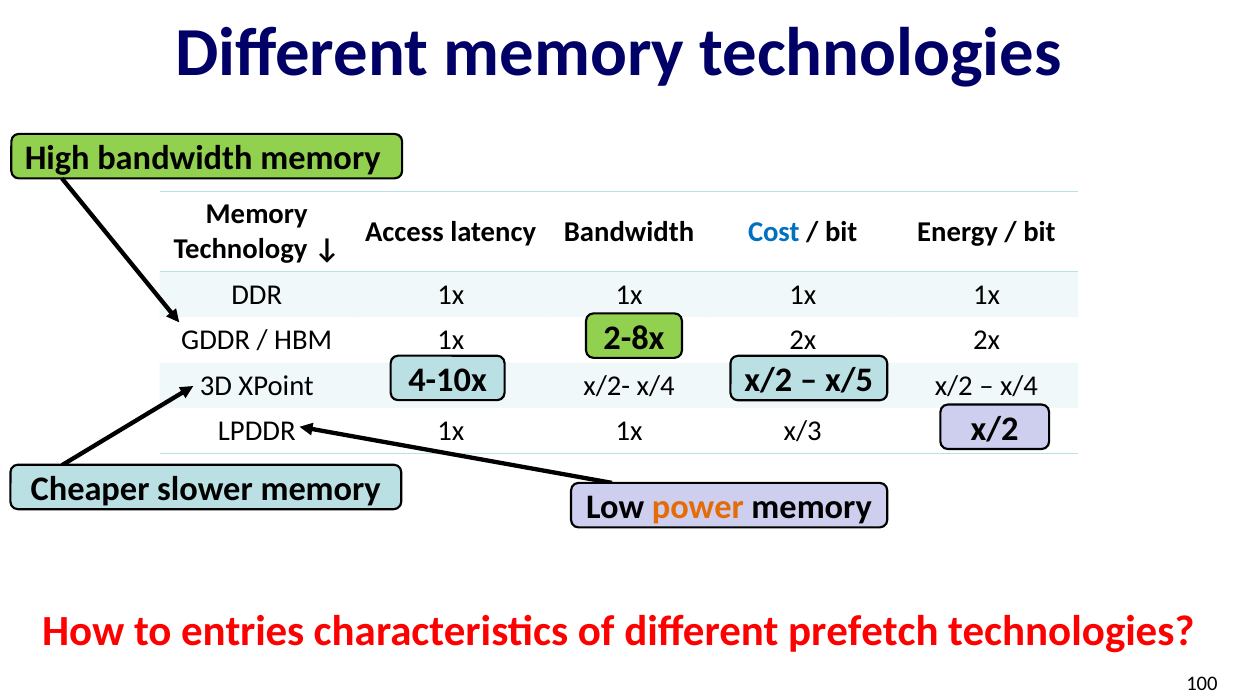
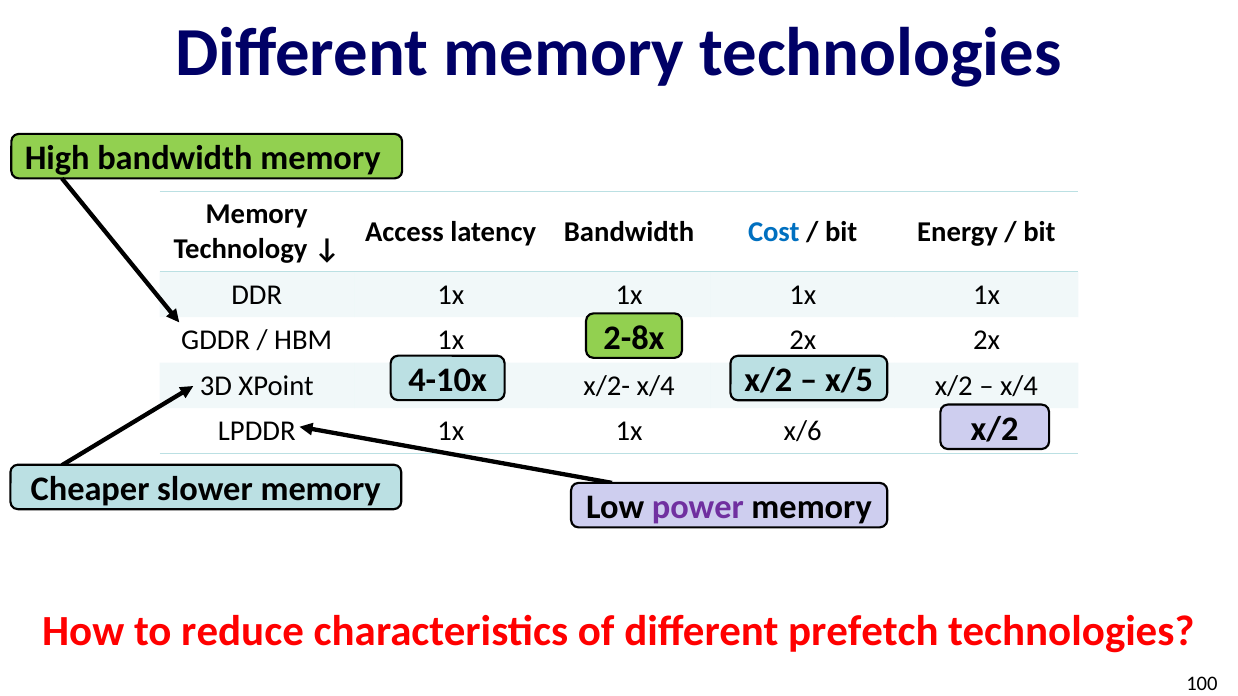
1x x/3: x/3 -> x/6
power colour: orange -> purple
entries: entries -> reduce
